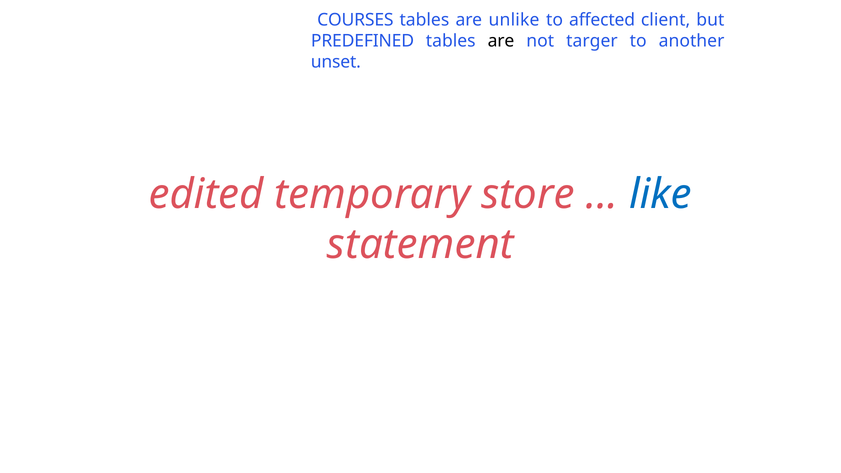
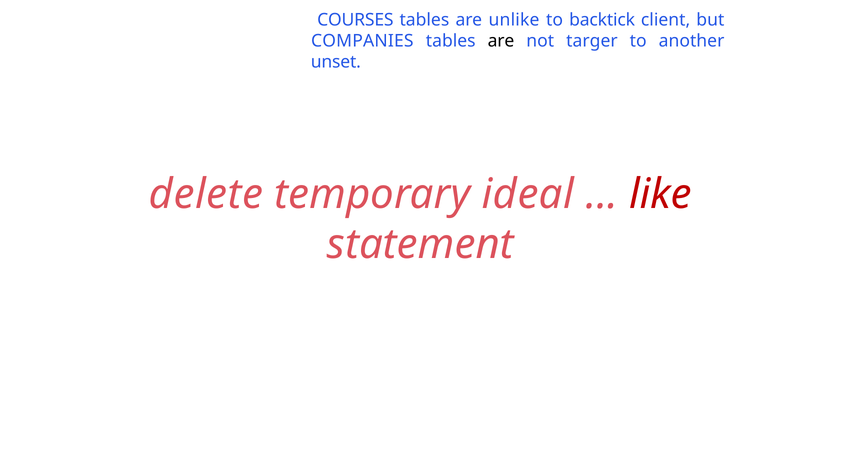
affected: affected -> backtick
PREDEFINED: PREDEFINED -> COMPANIES
edited: edited -> delete
store: store -> ideal
like colour: blue -> red
